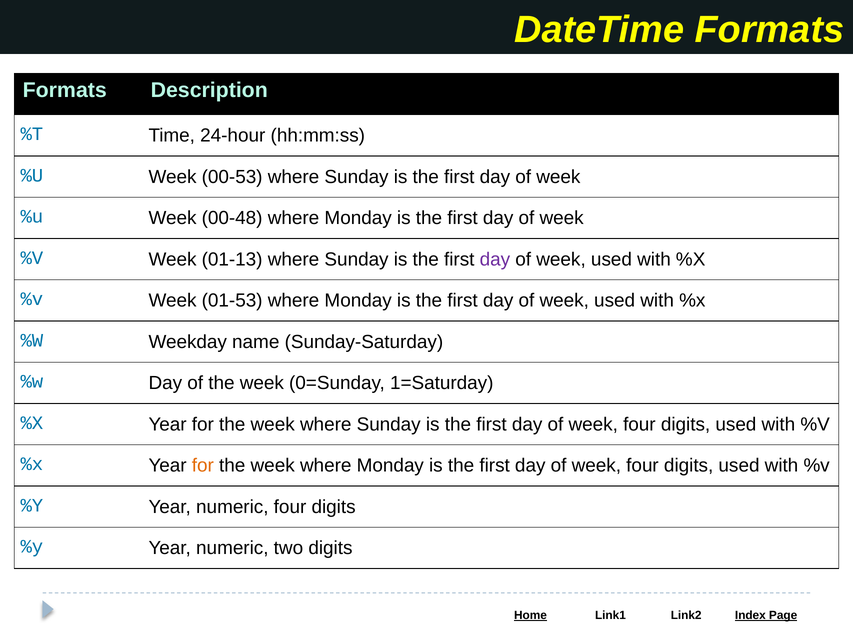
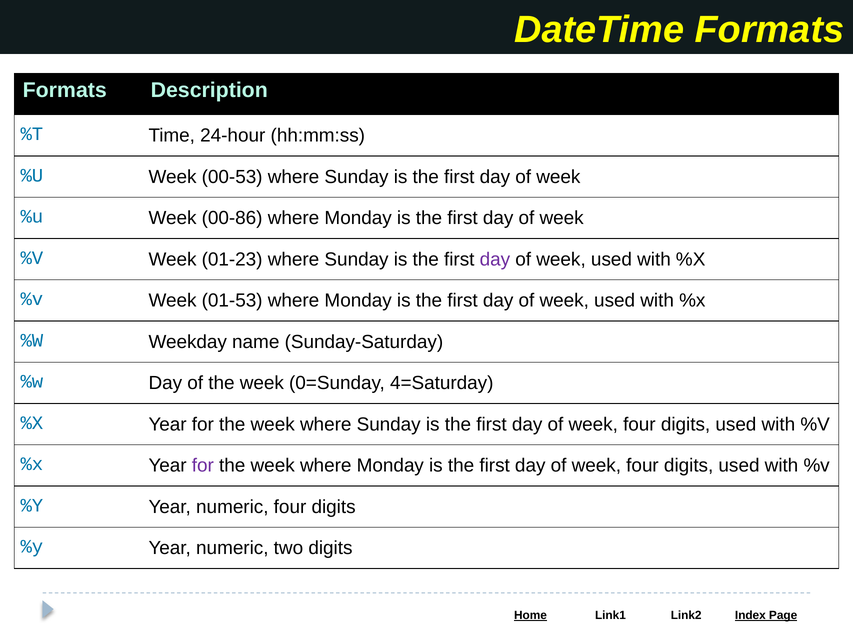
00-48: 00-48 -> 00-86
01-13: 01-13 -> 01-23
1=Saturday: 1=Saturday -> 4=Saturday
for at (203, 465) colour: orange -> purple
